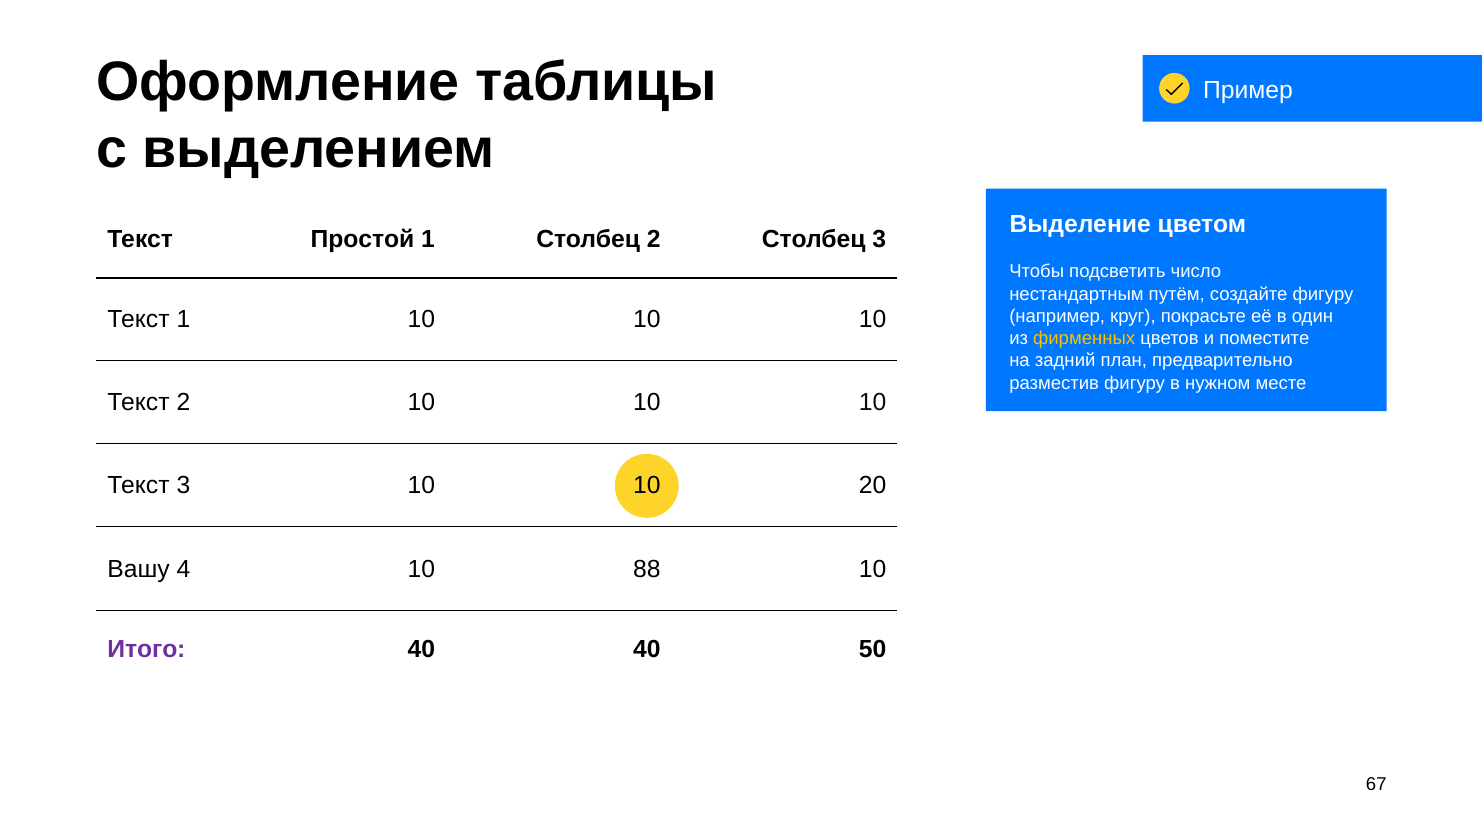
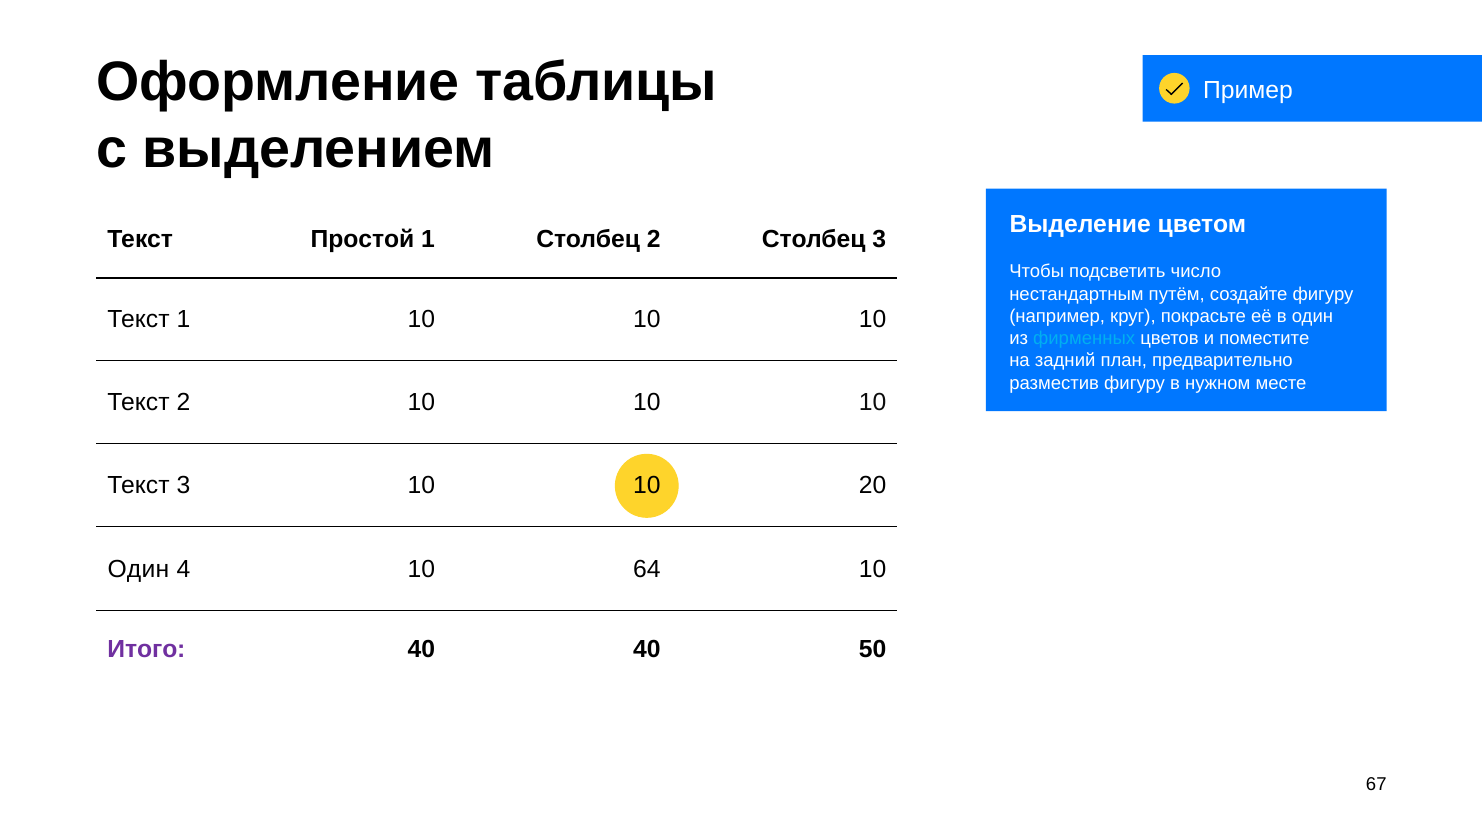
фирменных colour: yellow -> light blue
Вашу at (139, 569): Вашу -> Один
88: 88 -> 64
